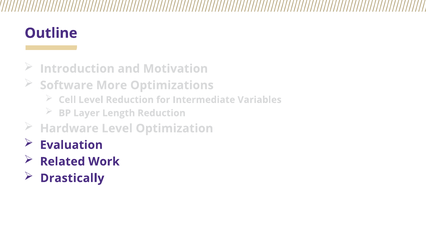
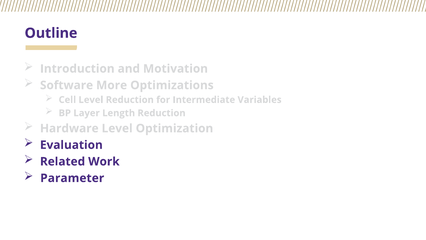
Drastically: Drastically -> Parameter
